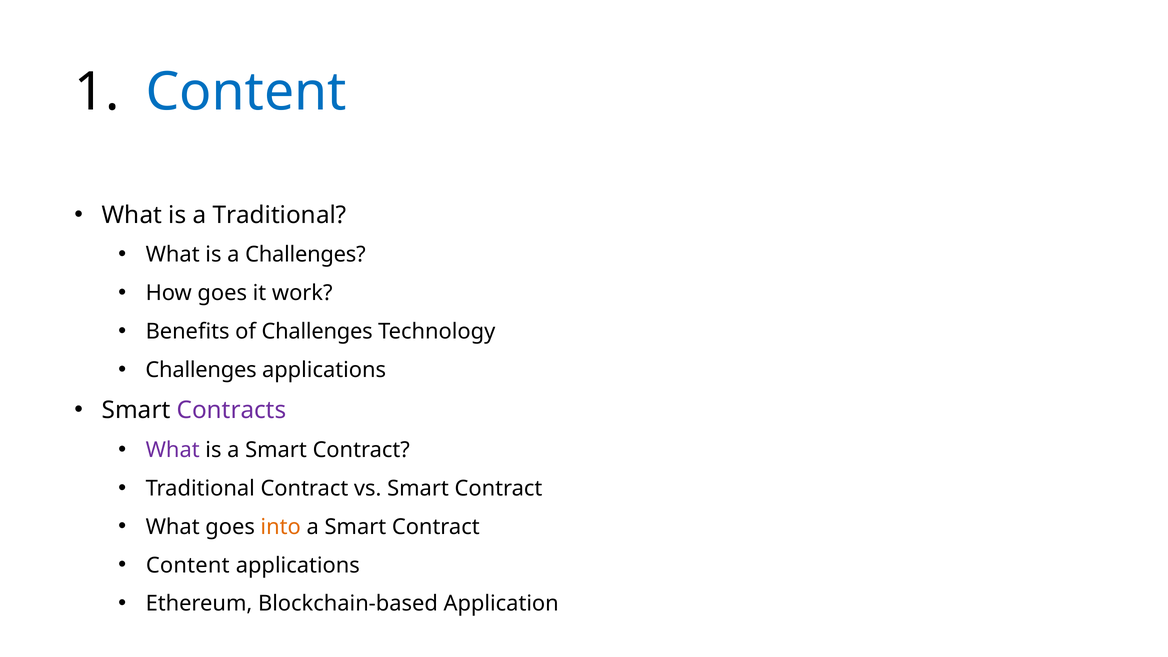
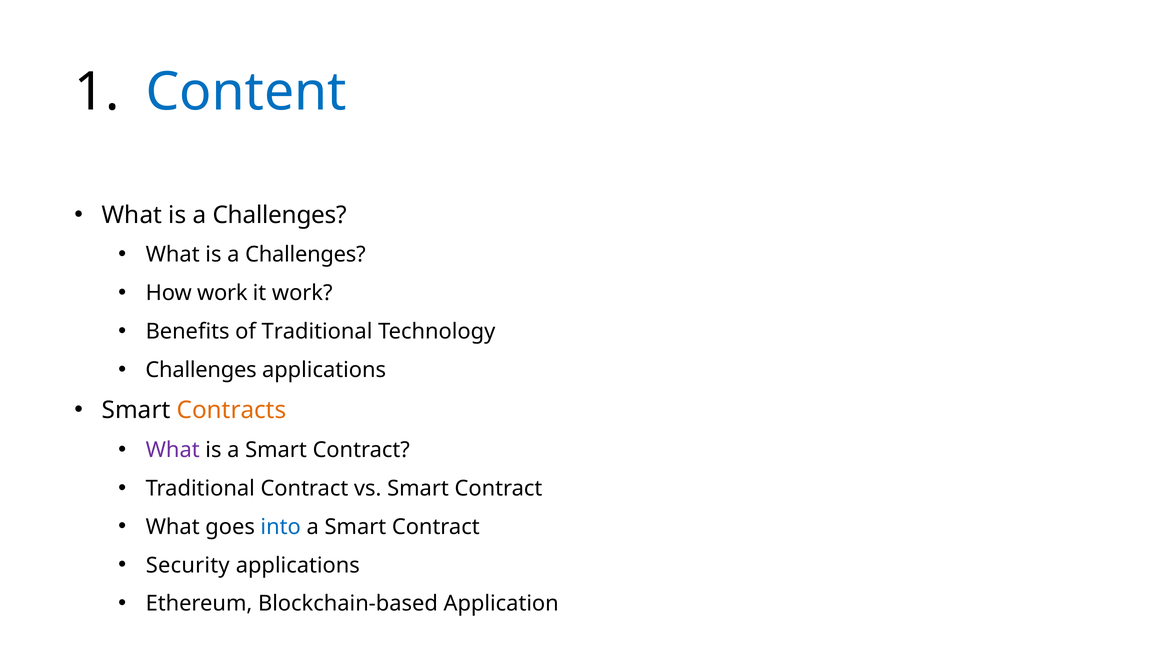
Traditional at (280, 215): Traditional -> Challenges
How goes: goes -> work
of Challenges: Challenges -> Traditional
Contracts colour: purple -> orange
into colour: orange -> blue
Content at (188, 565): Content -> Security
